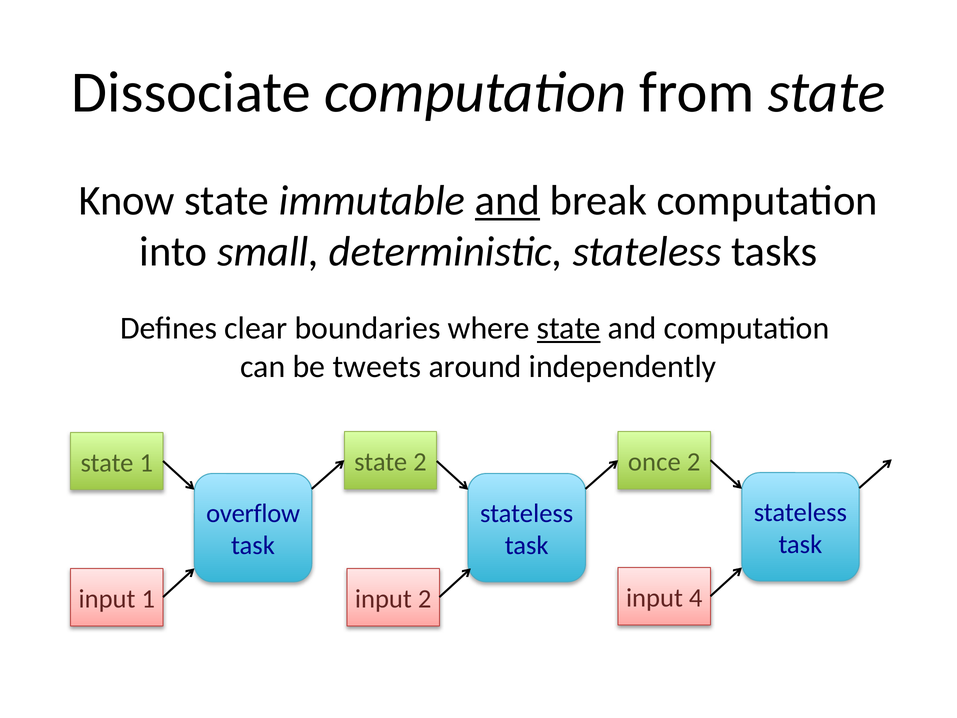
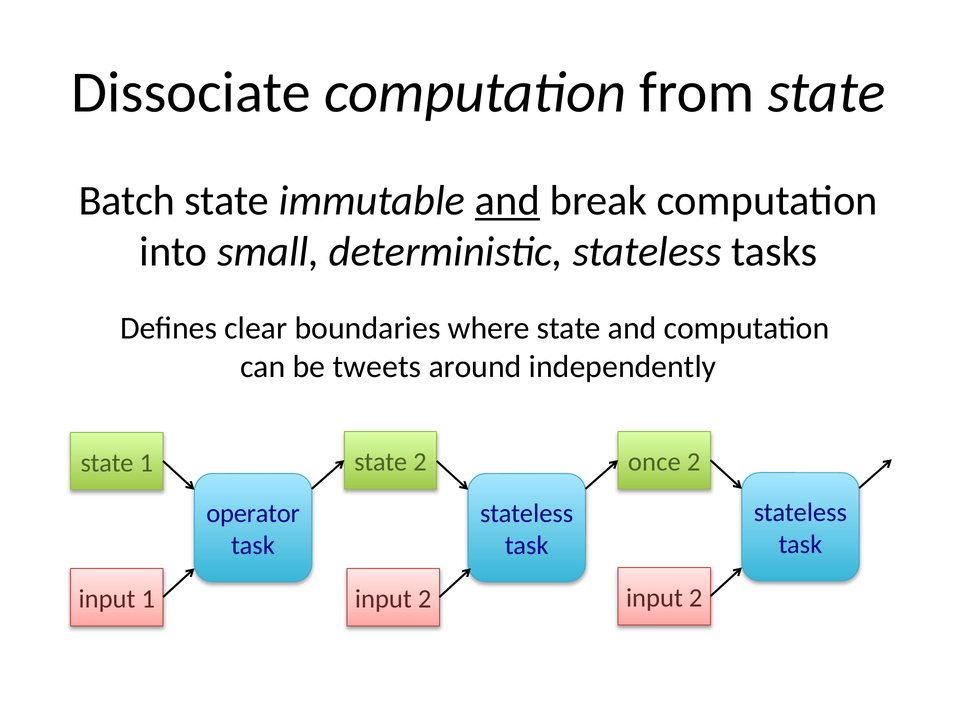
Know: Know -> Batch
state at (569, 328) underline: present -> none
overflow: overflow -> operator
4 at (696, 598): 4 -> 2
